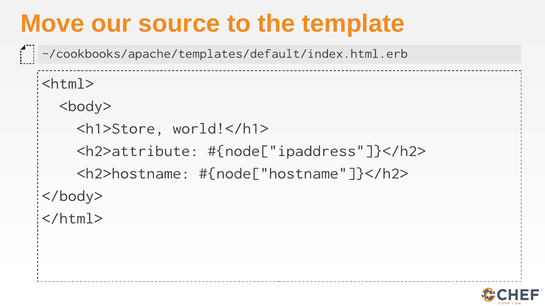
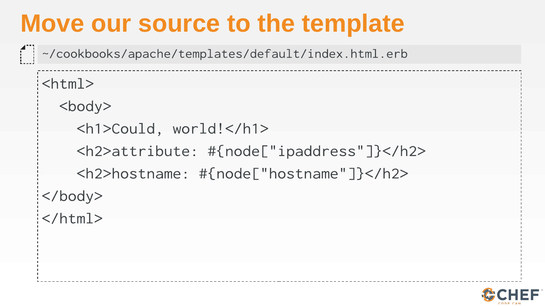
<h1>Store: <h1>Store -> <h1>Could
